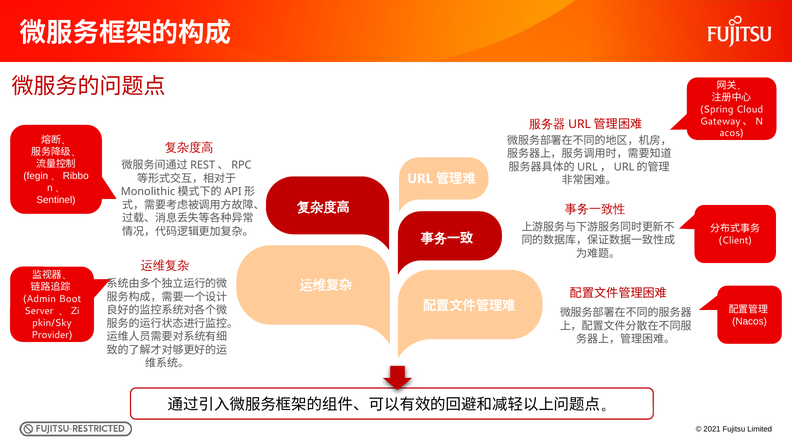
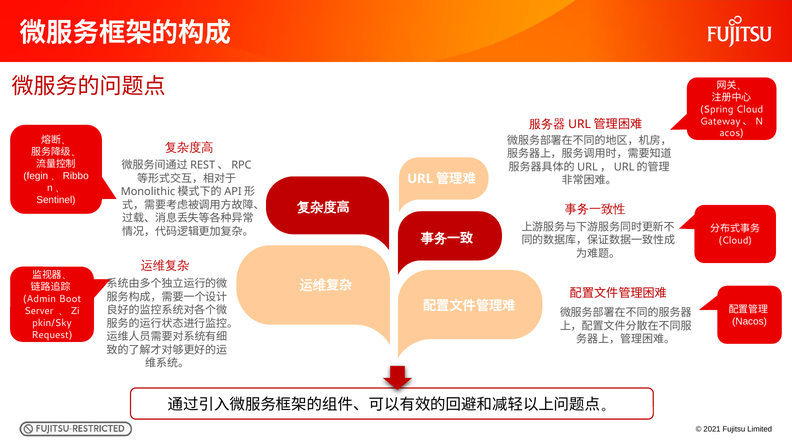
Client at (735, 240): Client -> Cloud
Provider: Provider -> Request
